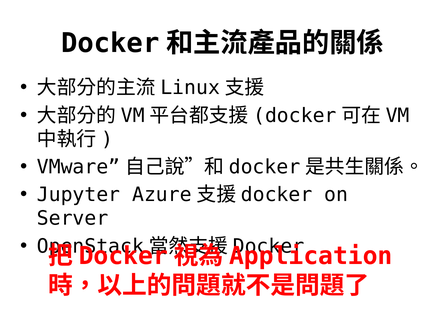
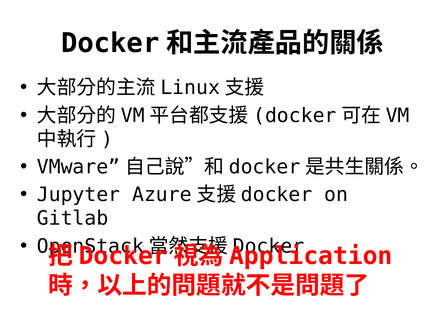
Server: Server -> Gitlab
